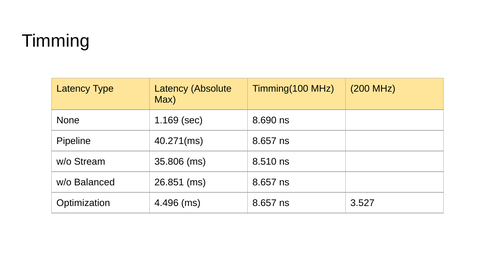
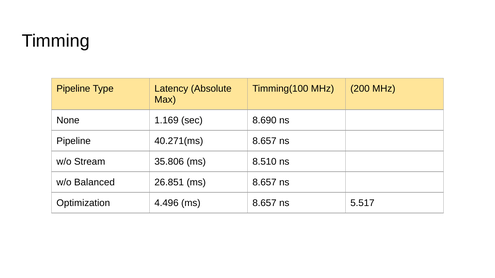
Latency at (73, 89): Latency -> Pipeline
3.527: 3.527 -> 5.517
